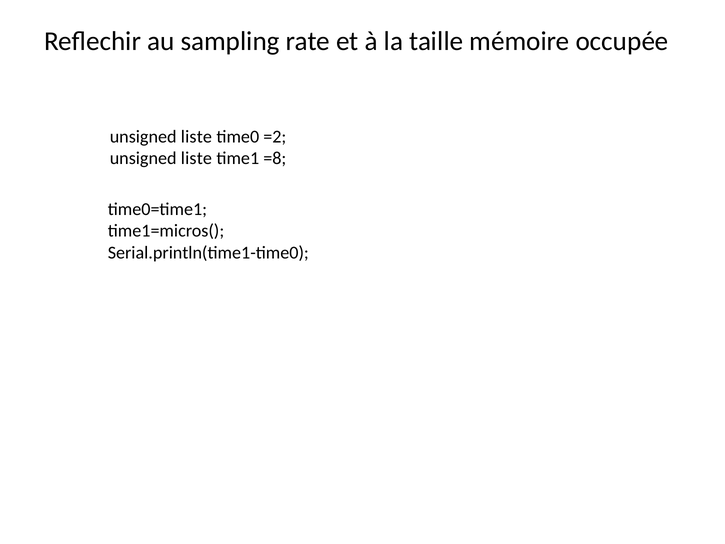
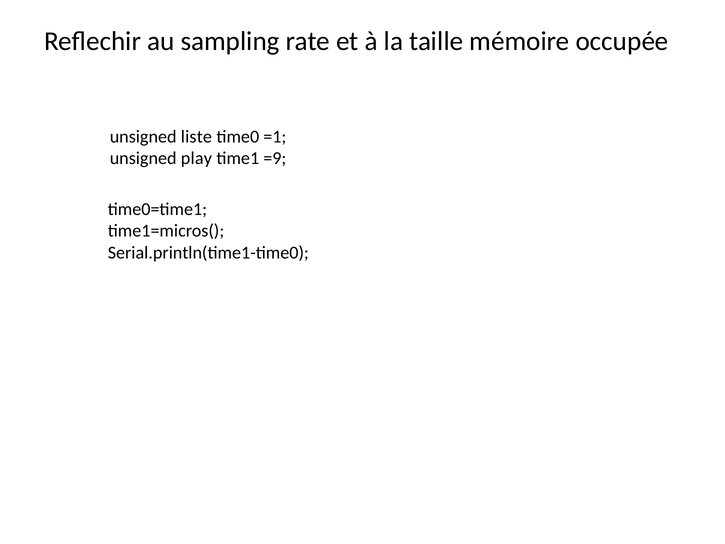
=2: =2 -> =1
liste at (196, 158): liste -> play
=8: =8 -> =9
